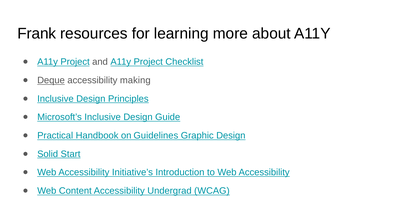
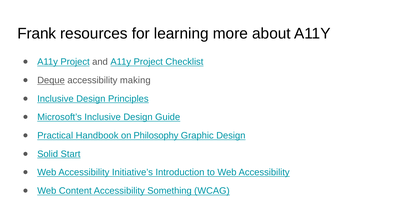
Guidelines: Guidelines -> Philosophy
Undergrad: Undergrad -> Something
